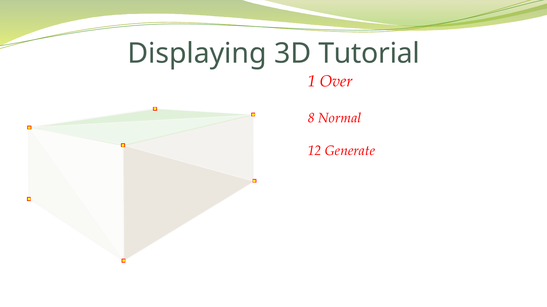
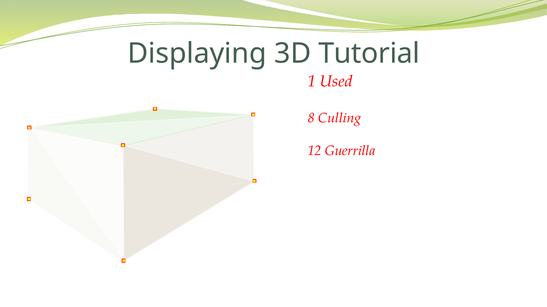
Over: Over -> Used
Normal: Normal -> Culling
Generate: Generate -> Guerrilla
